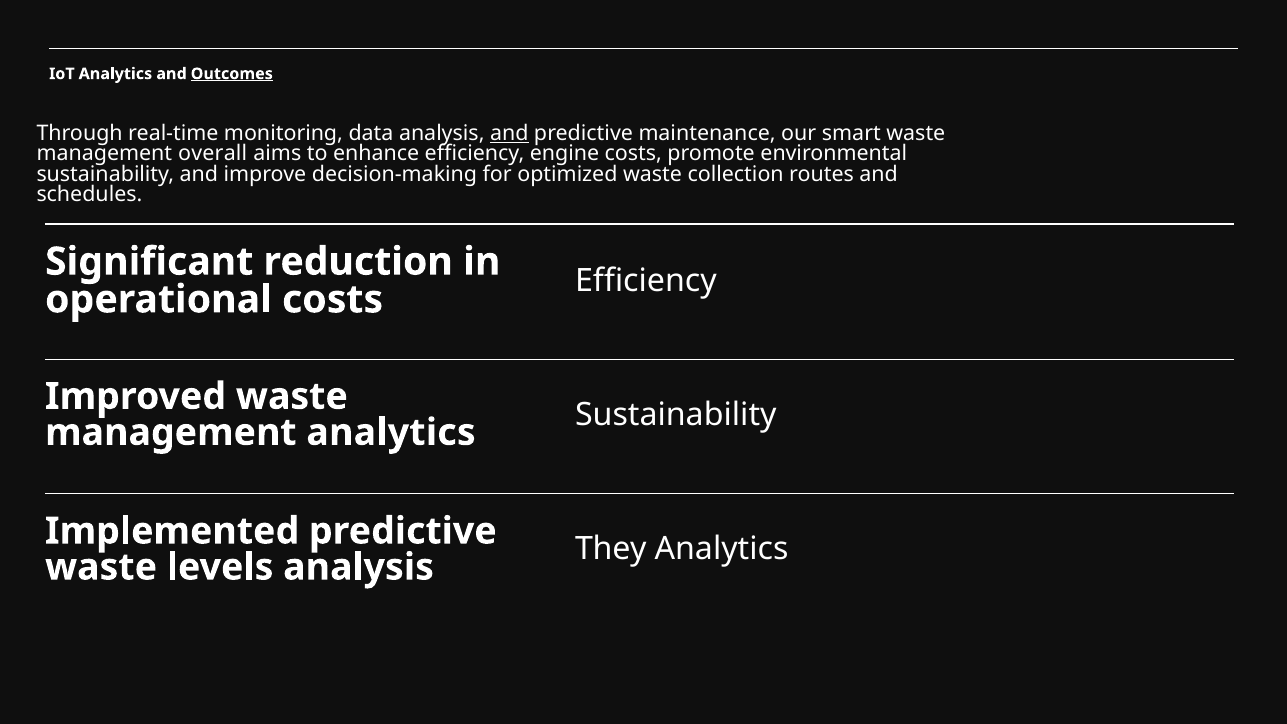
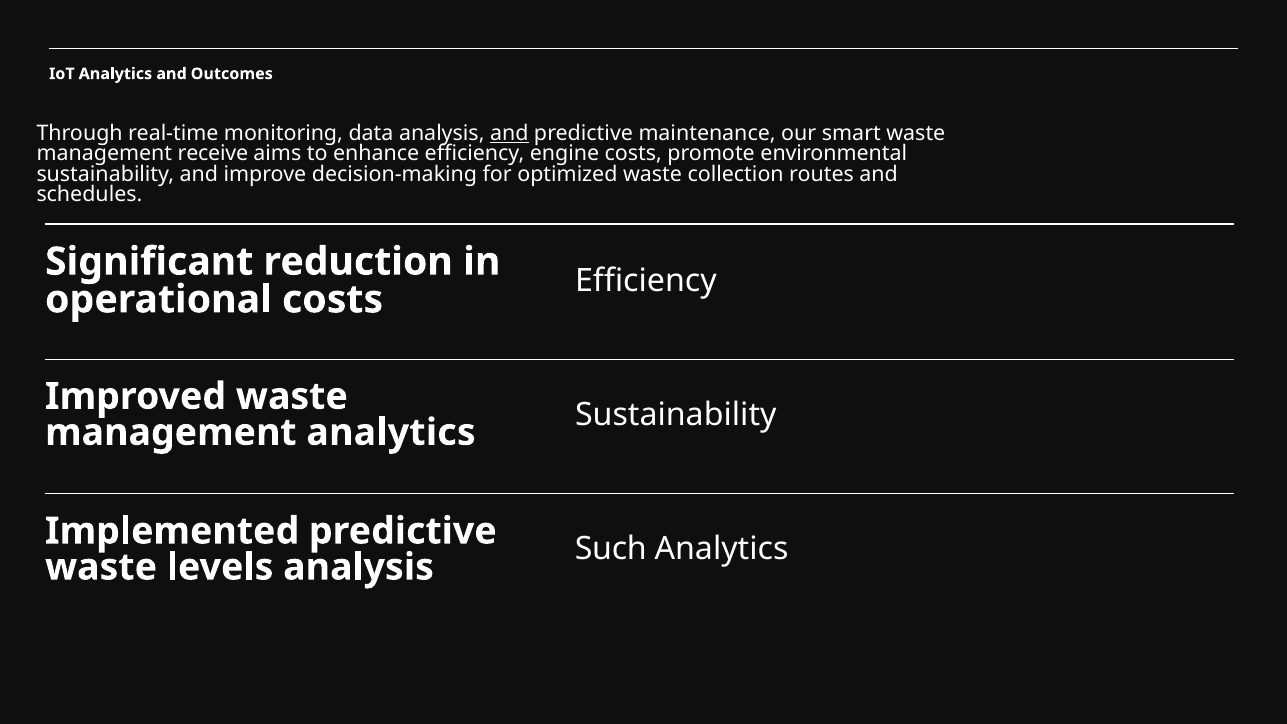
Outcomes underline: present -> none
overall: overall -> receive
They: They -> Such
